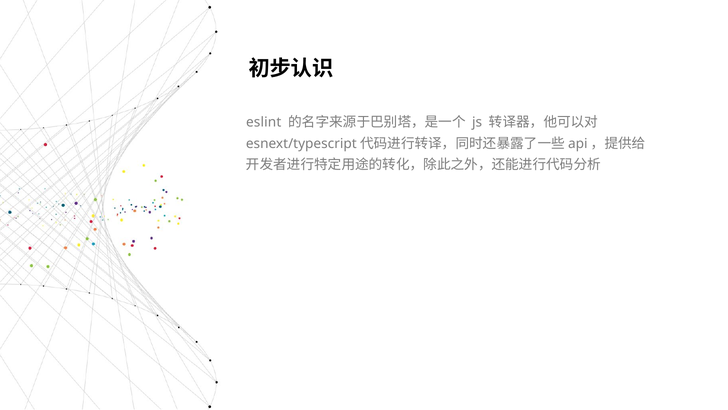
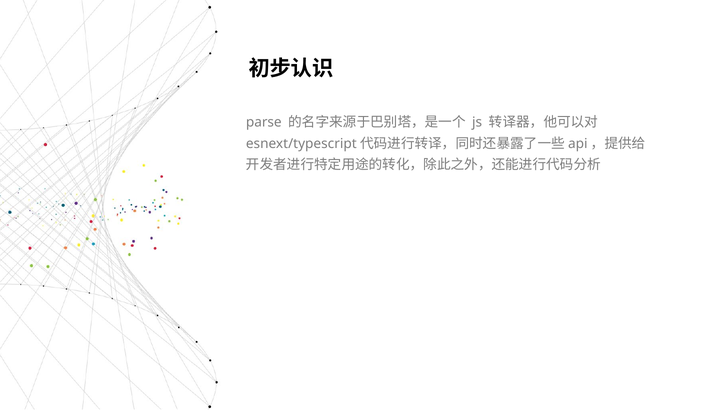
eslint: eslint -> parse
